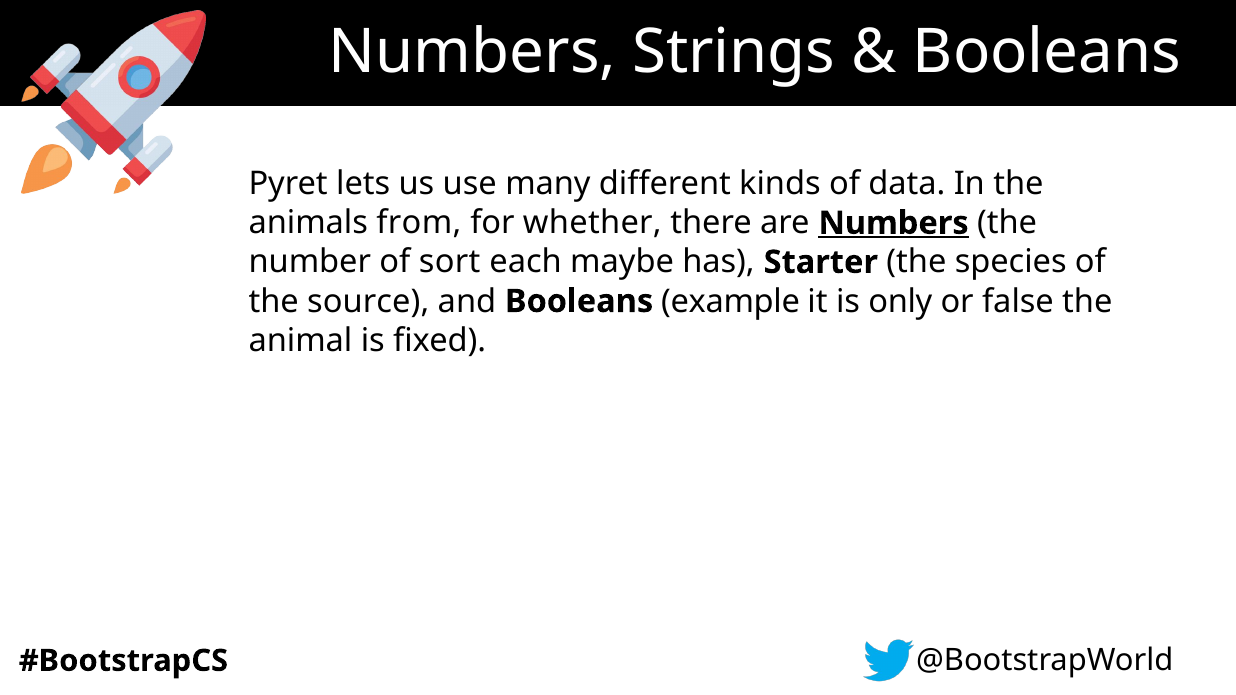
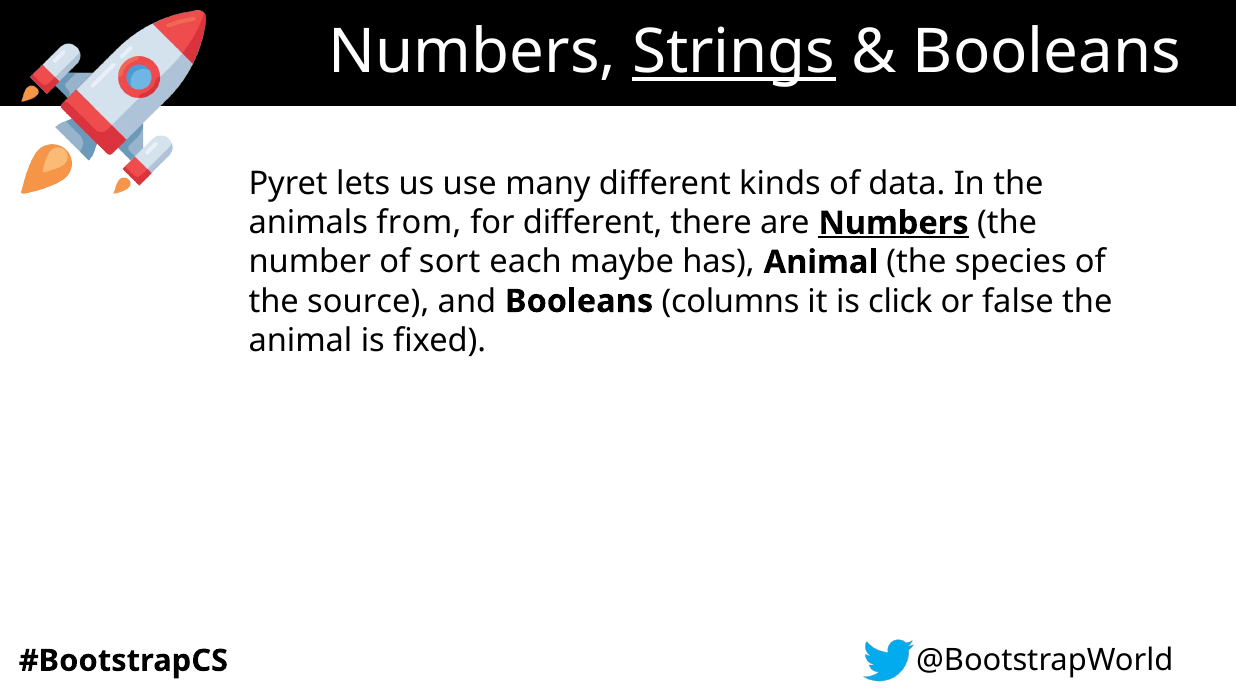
Strings underline: none -> present
for whether: whether -> different
has Starter: Starter -> Animal
example: example -> columns
only: only -> click
